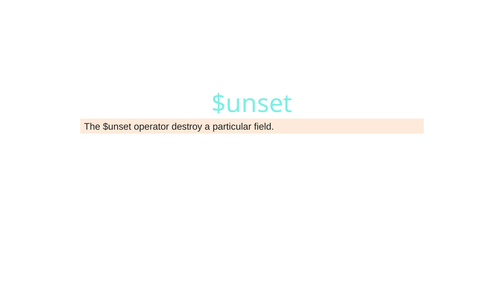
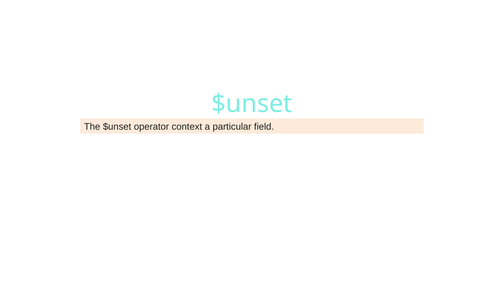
destroy: destroy -> context
